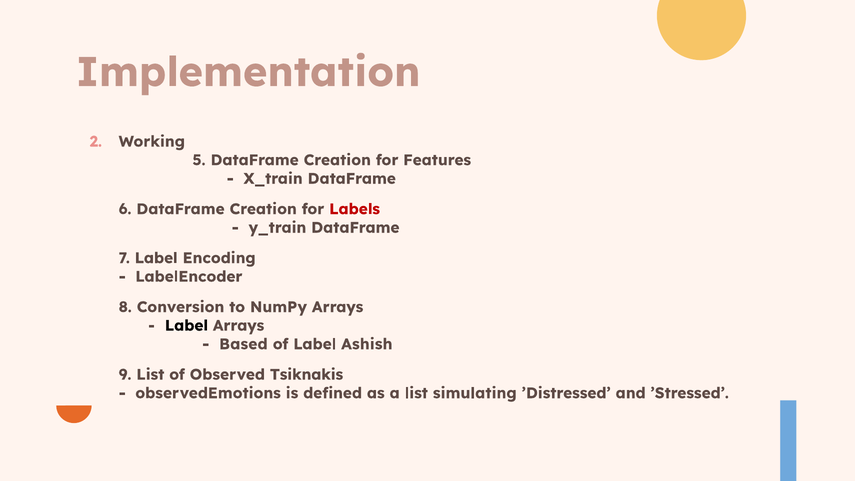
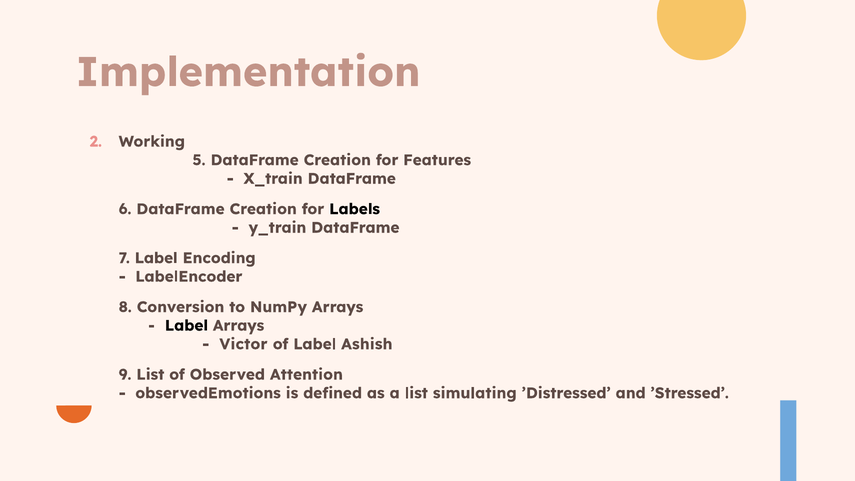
Labels colour: red -> black
Based: Based -> Victor
Tsiknakis: Tsiknakis -> Attention
